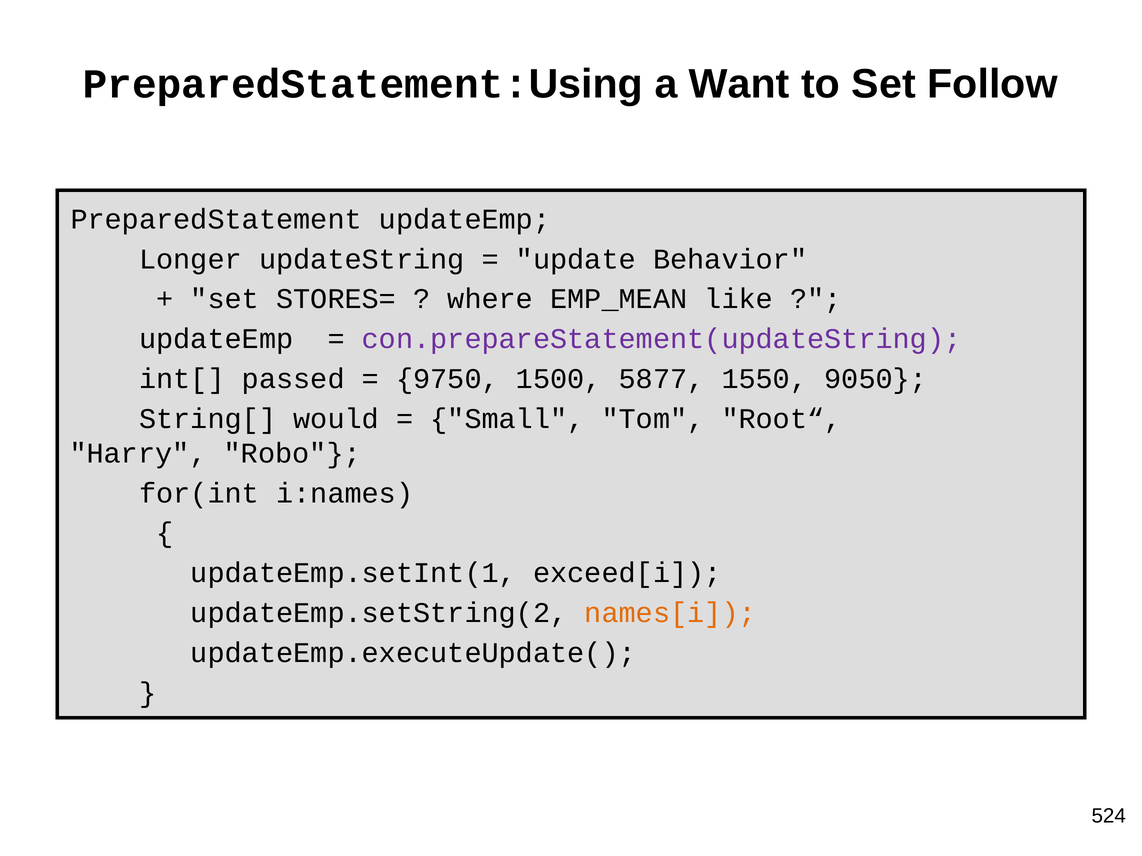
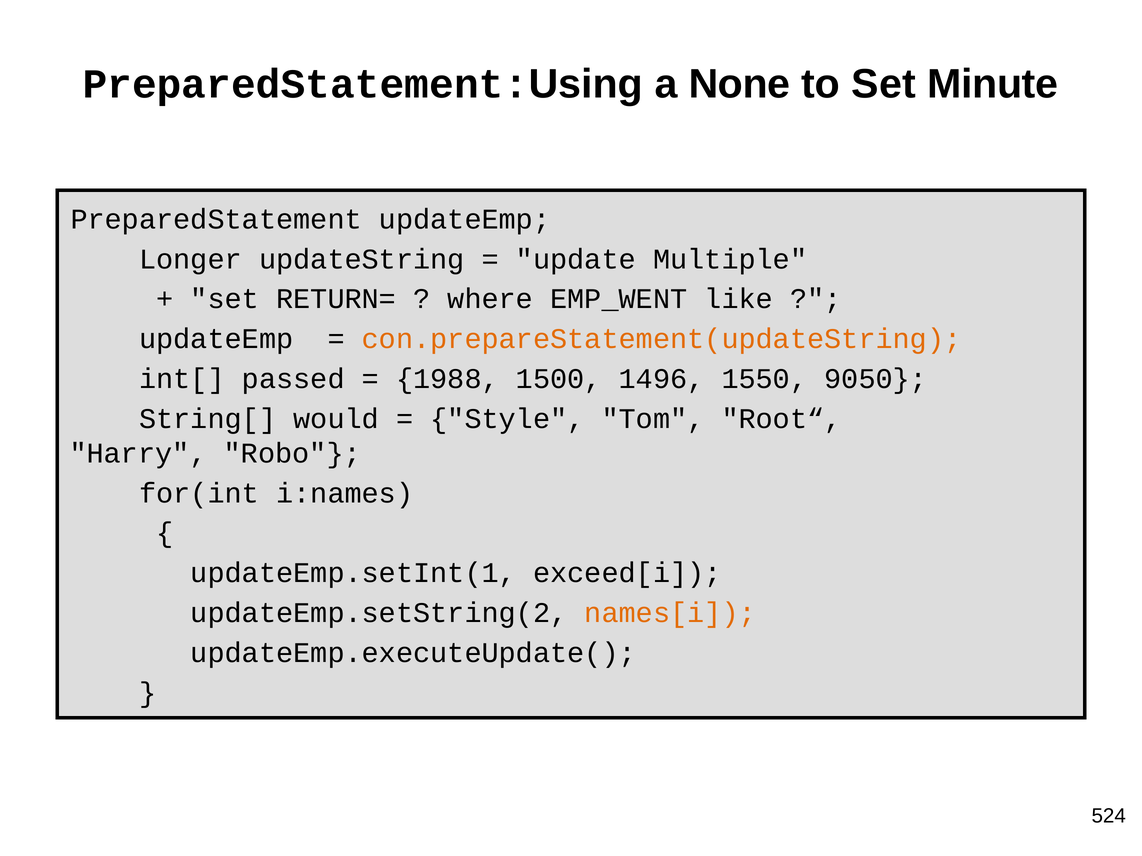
Want: Want -> None
Follow: Follow -> Minute
Behavior: Behavior -> Multiple
STORES=: STORES= -> RETURN=
EMP_MEAN: EMP_MEAN -> EMP_WENT
con.prepareStatement(updateString colour: purple -> orange
9750: 9750 -> 1988
5877: 5877 -> 1496
Small: Small -> Style
